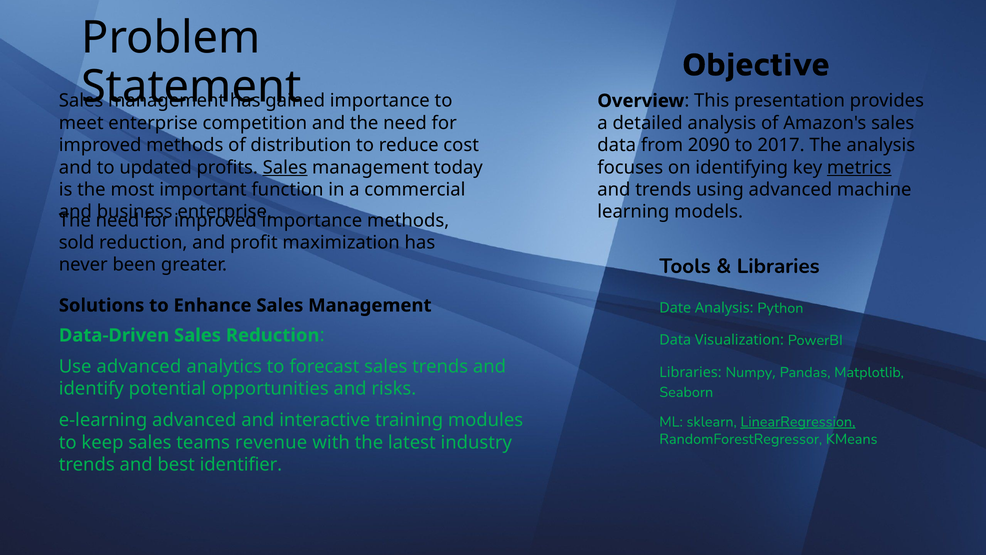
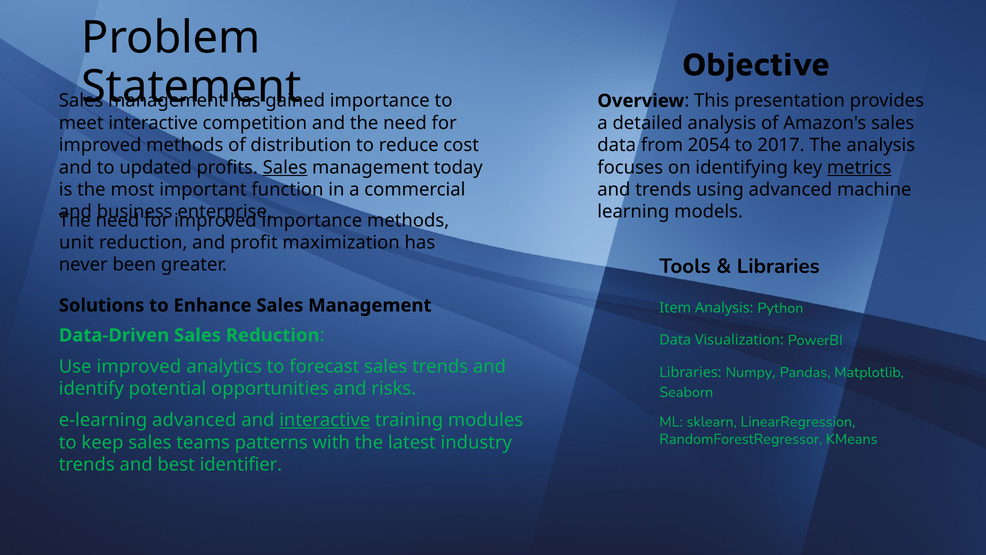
meet enterprise: enterprise -> interactive
2090: 2090 -> 2054
sold: sold -> unit
Date: Date -> Item
Use advanced: advanced -> improved
interactive at (325, 420) underline: none -> present
LinearRegression underline: present -> none
revenue: revenue -> patterns
